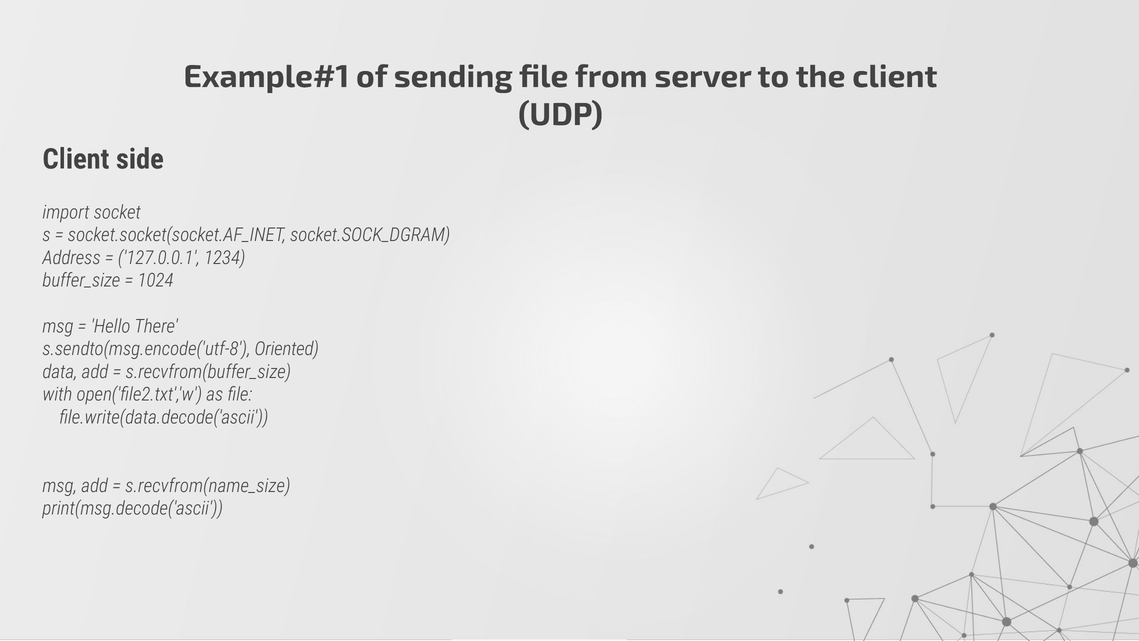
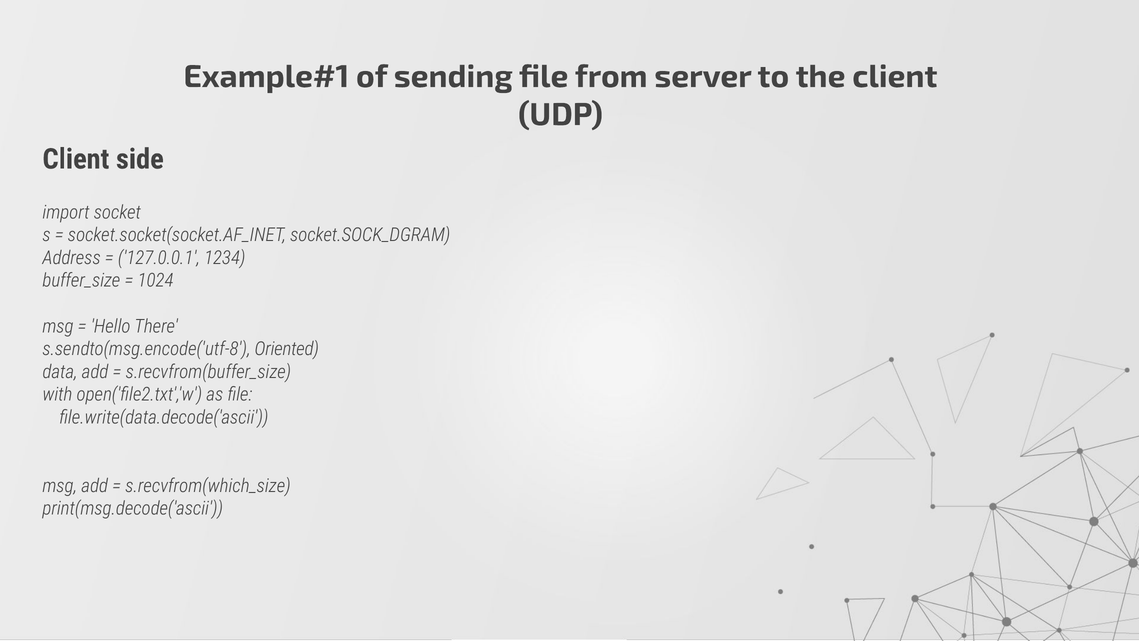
s.recvfrom(name_size: s.recvfrom(name_size -> s.recvfrom(which_size
